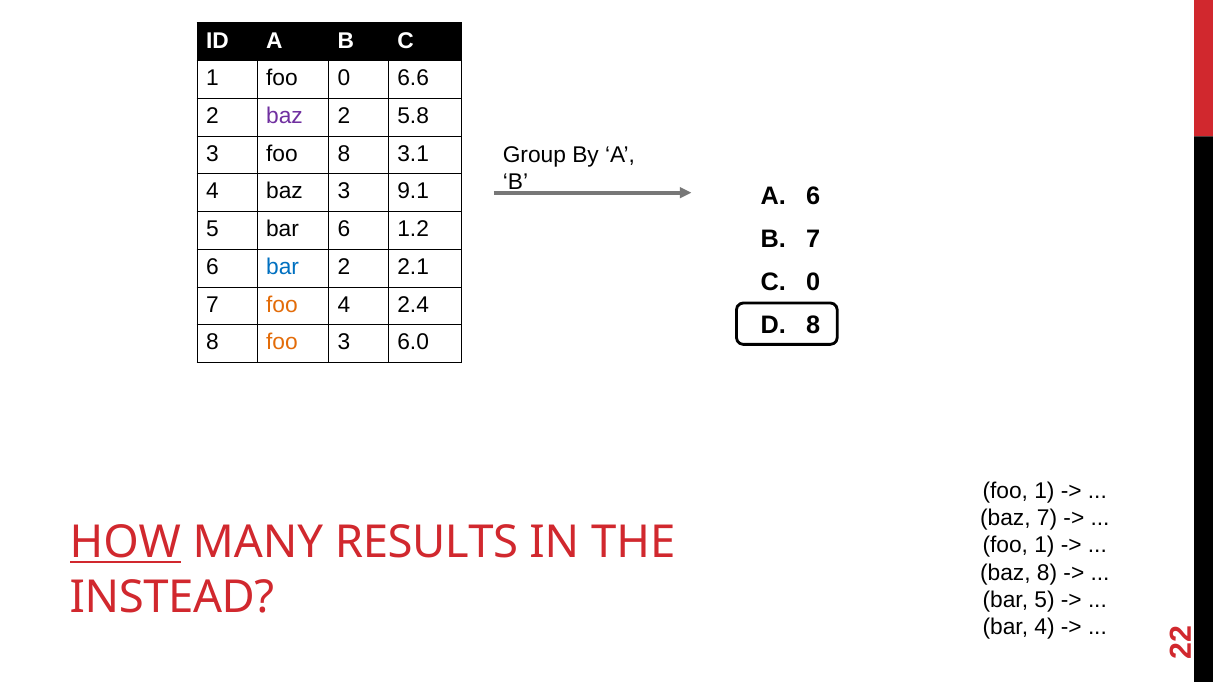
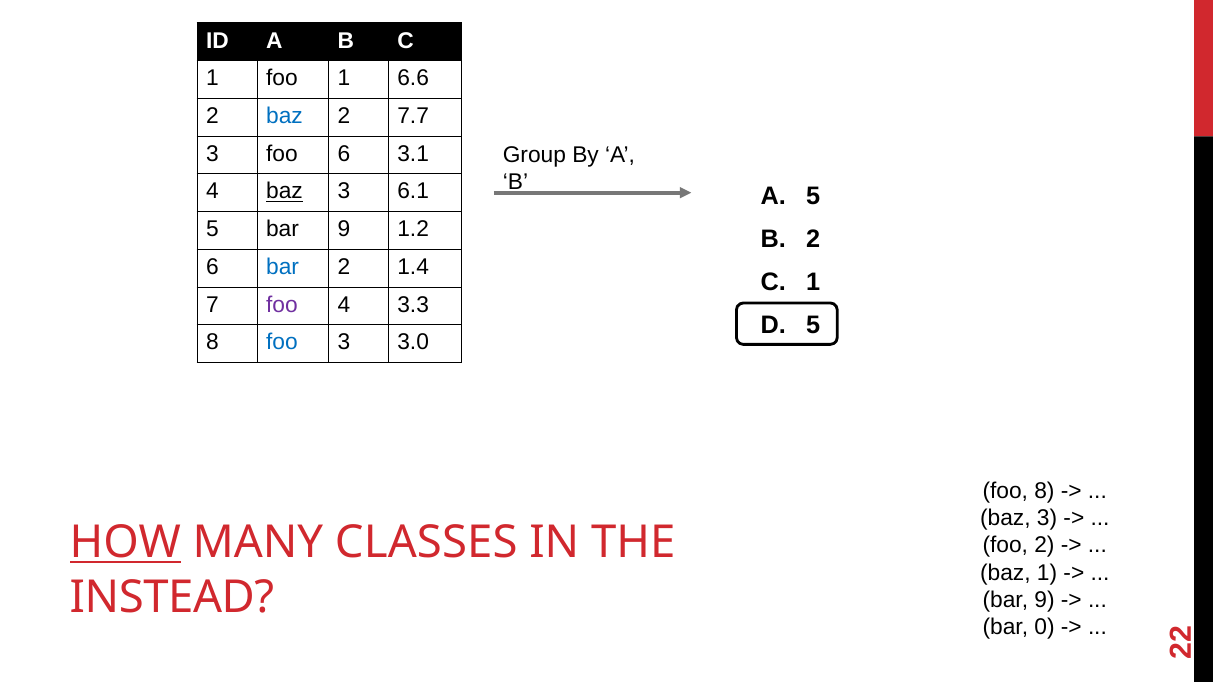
foo 0: 0 -> 1
baz at (284, 116) colour: purple -> blue
5.8: 5.8 -> 7.7
foo 8: 8 -> 6
baz at (284, 192) underline: none -> present
9.1: 9.1 -> 6.1
A 6: 6 -> 5
5 bar 6: 6 -> 9
B 7: 7 -> 2
2.1: 2.1 -> 1.4
0 at (813, 282): 0 -> 1
foo at (282, 305) colour: orange -> purple
2.4: 2.4 -> 3.3
8 at (813, 325): 8 -> 5
foo at (282, 343) colour: orange -> blue
6.0: 6.0 -> 3.0
1 at (1044, 491): 1 -> 8
7 at (1047, 518): 7 -> 3
RESULTS: RESULTS -> CLASSES
1 at (1044, 545): 1 -> 2
baz 8: 8 -> 1
5 at (1044, 600): 5 -> 9
bar 4: 4 -> 0
